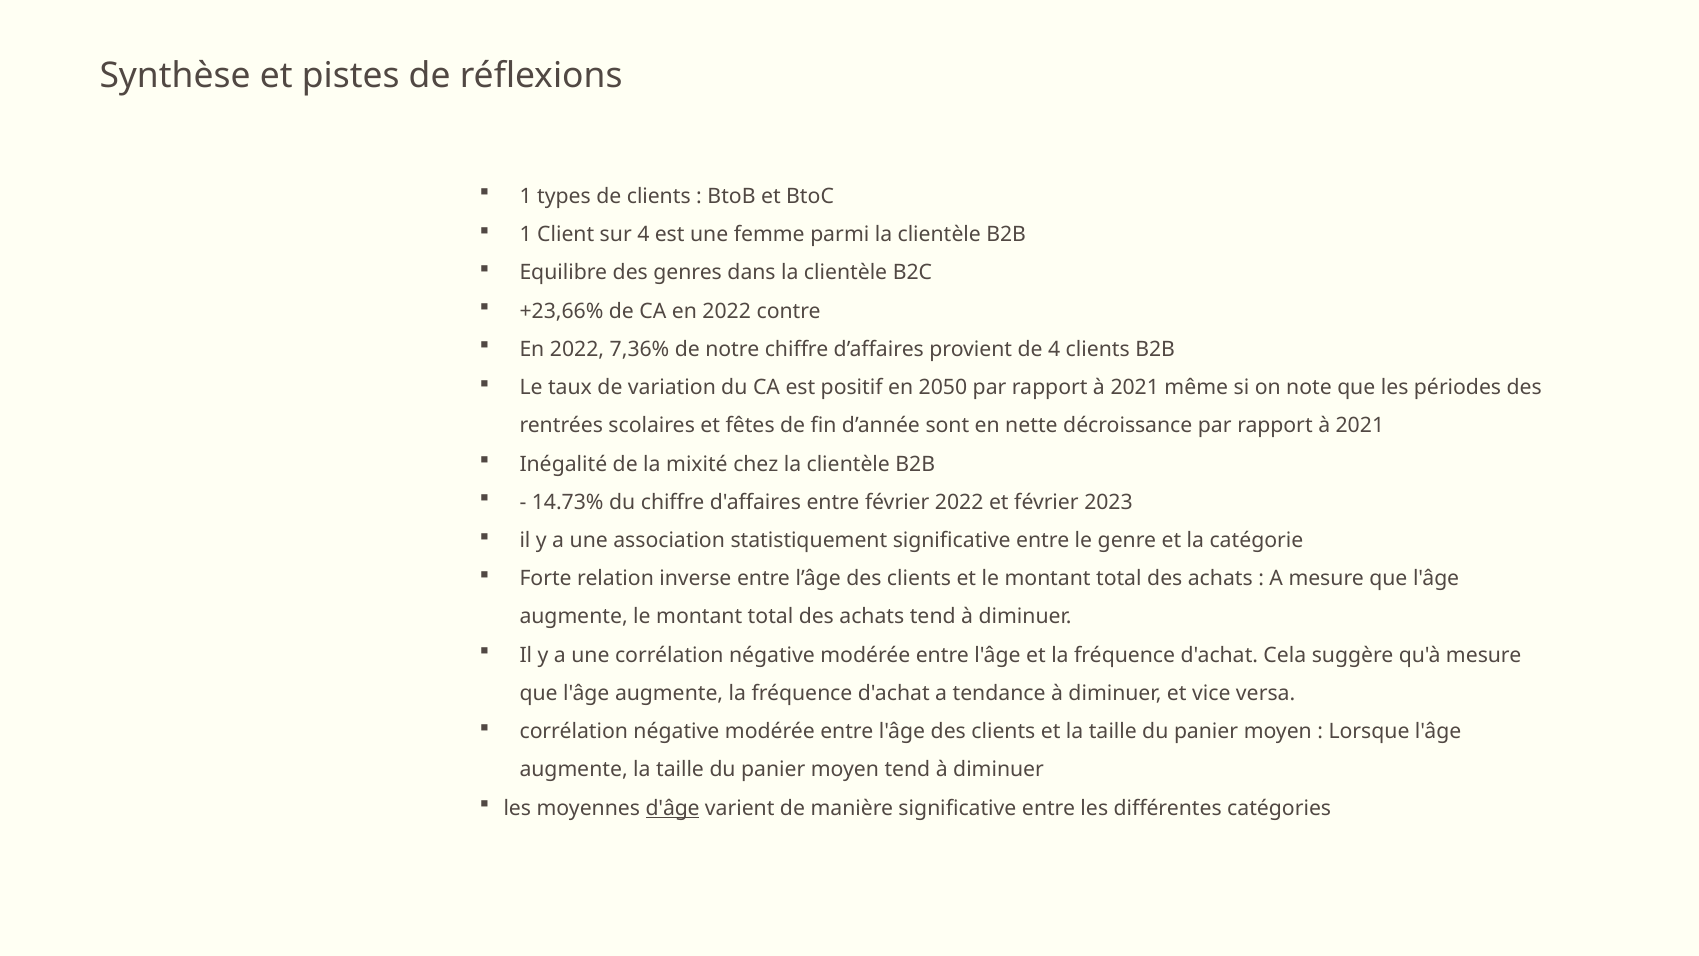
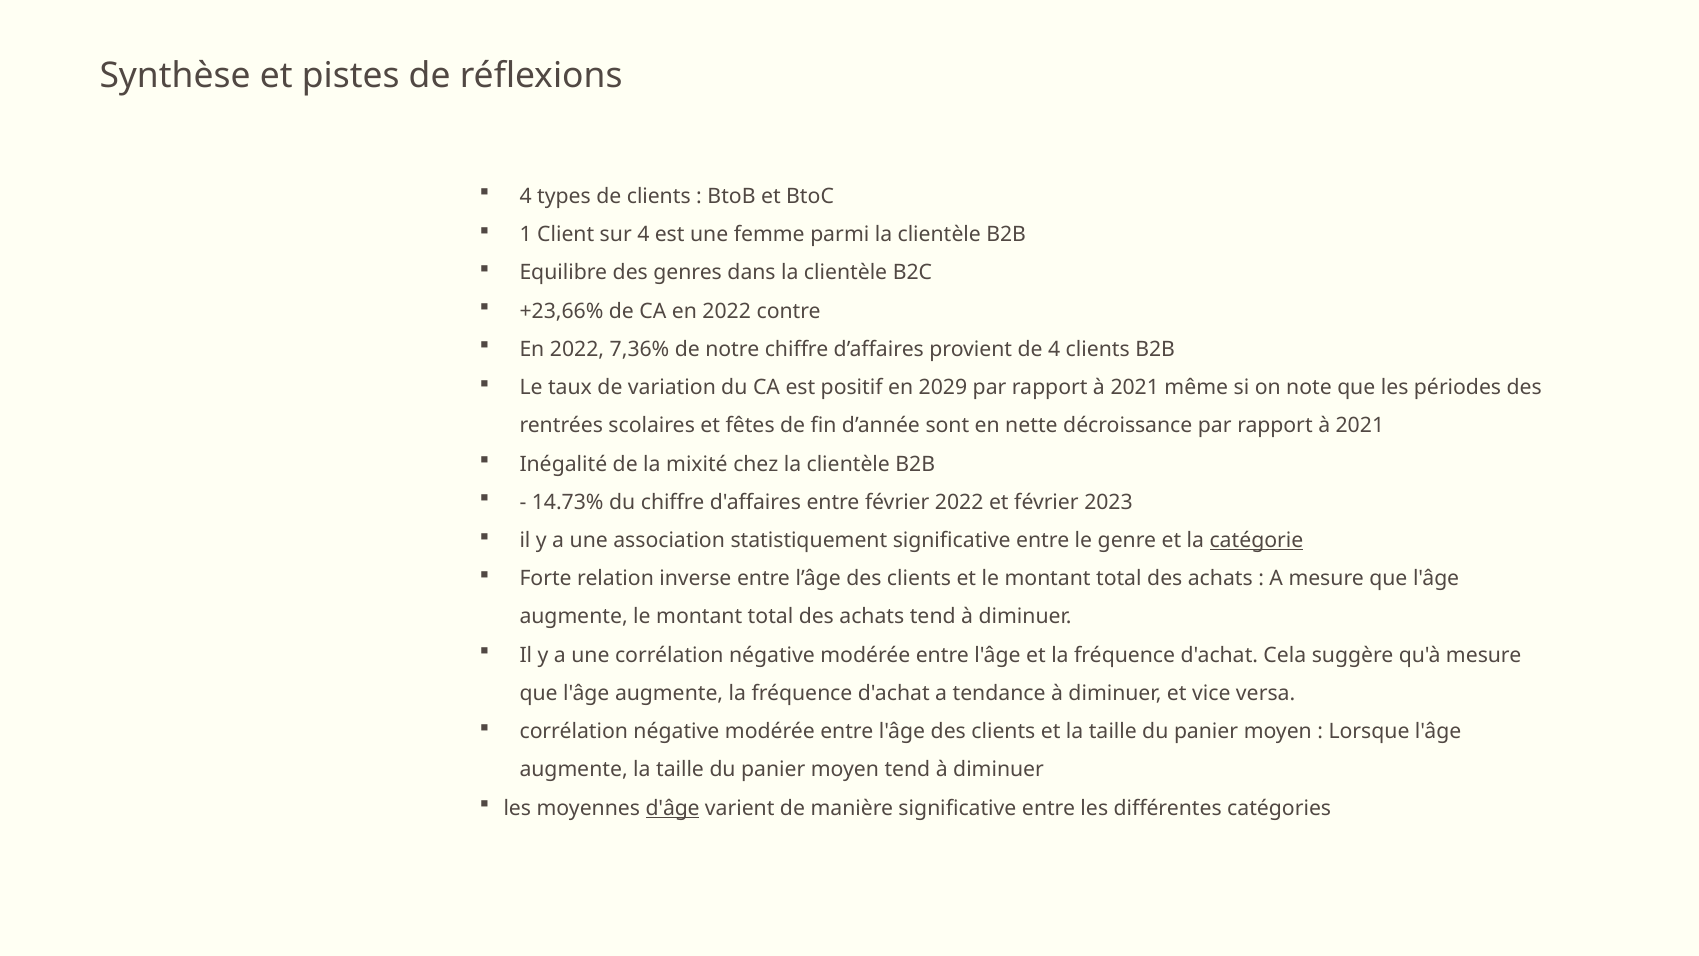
1 at (526, 196): 1 -> 4
2050: 2050 -> 2029
catégorie underline: none -> present
